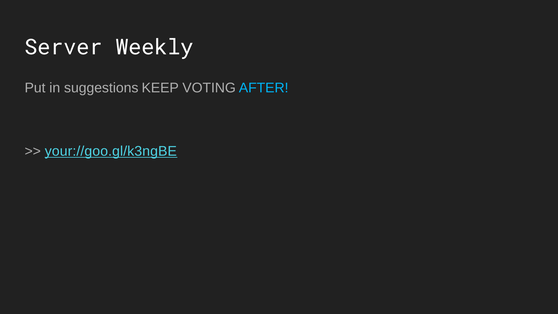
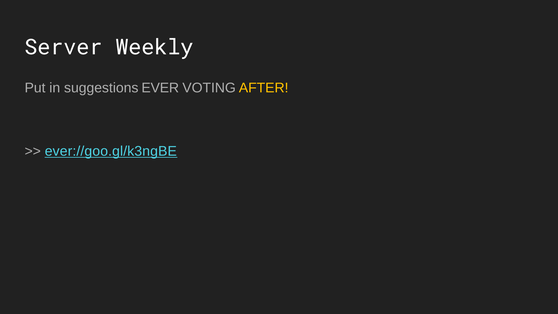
KEEP: KEEP -> EVER
AFTER colour: light blue -> yellow
your://goo.gl/k3ngBE: your://goo.gl/k3ngBE -> ever://goo.gl/k3ngBE
